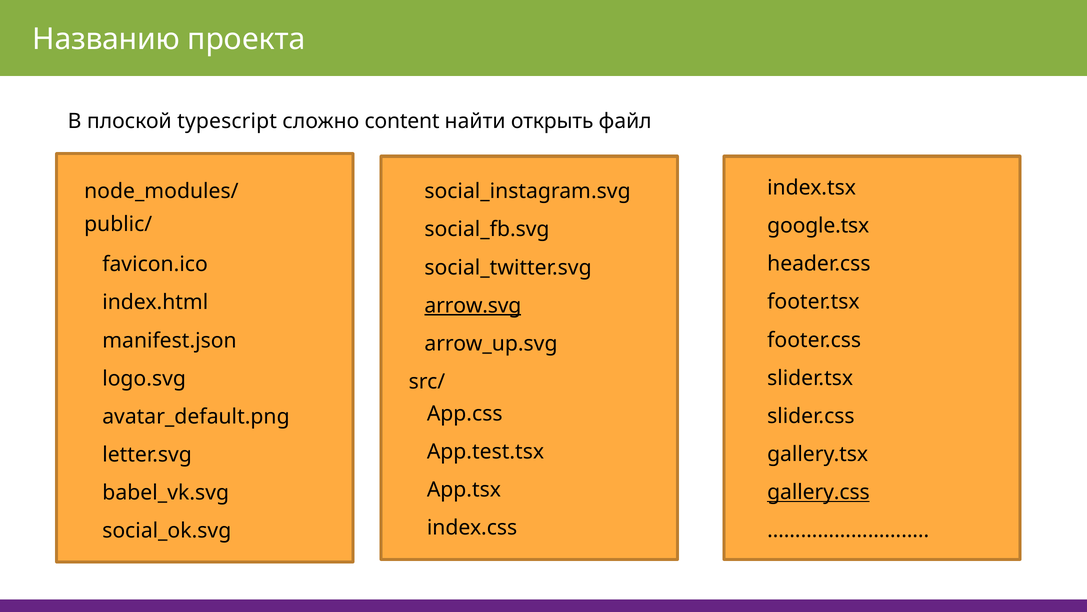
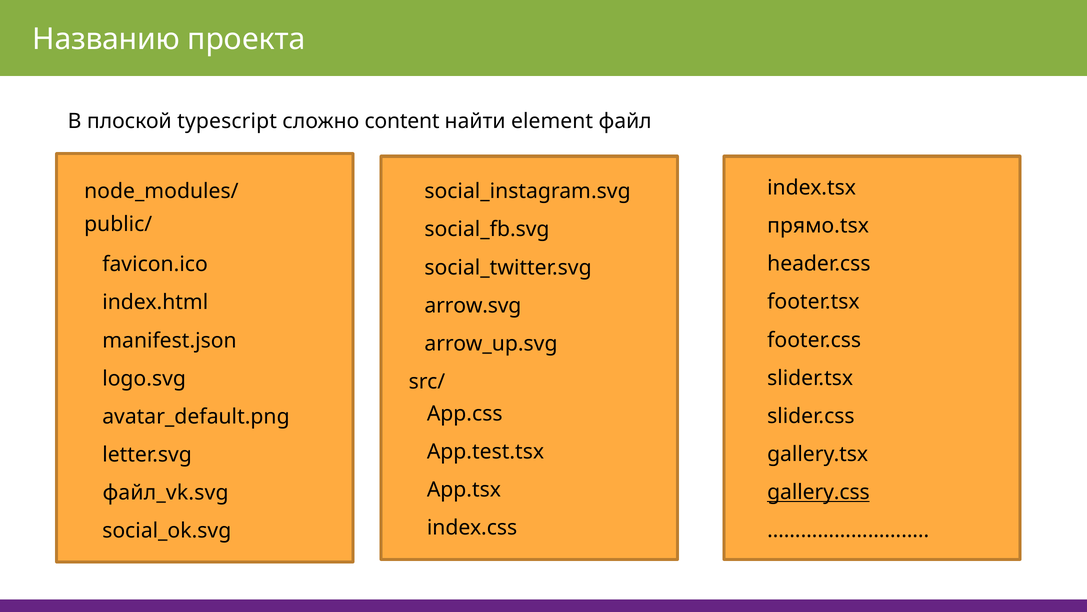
открыть: открыть -> element
google.tsx: google.tsx -> прямо.tsx
arrow.svg underline: present -> none
babel_vk.svg: babel_vk.svg -> файл_vk.svg
